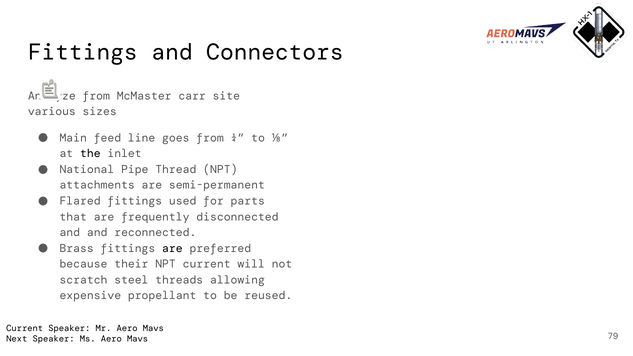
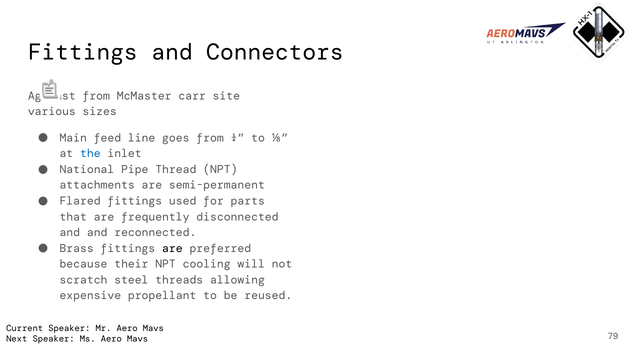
Analyze: Analyze -> Against
the colour: black -> blue
NPT current: current -> cooling
